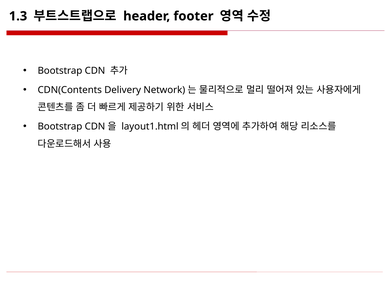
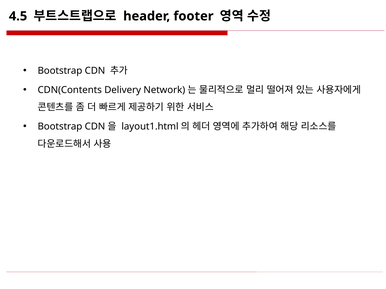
1.3: 1.3 -> 4.5
